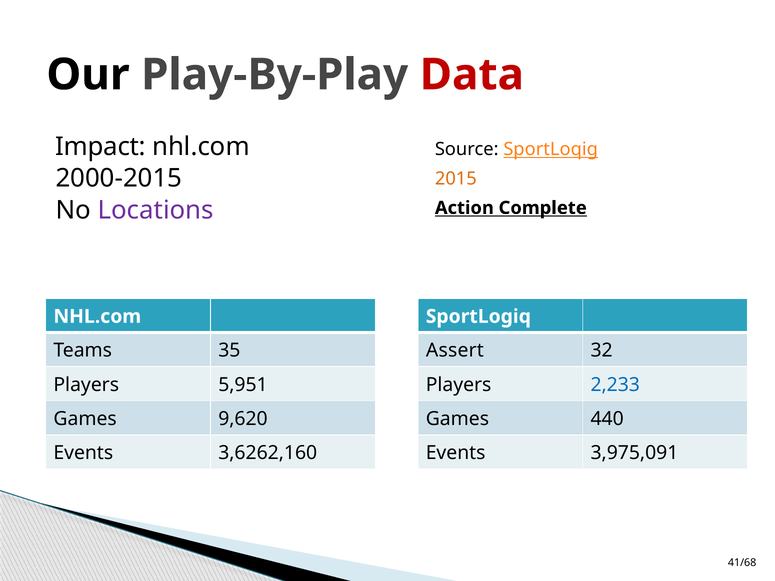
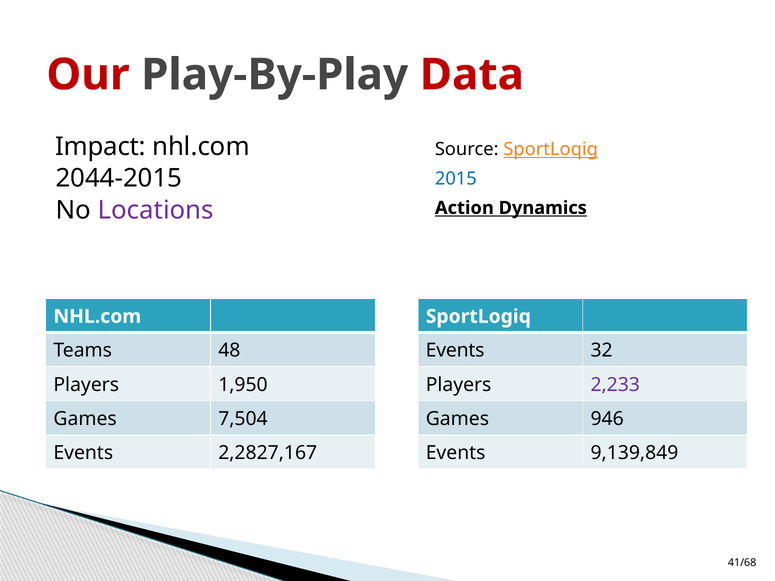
Our colour: black -> red
2000-2015: 2000-2015 -> 2044-2015
2015 colour: orange -> blue
Complete: Complete -> Dynamics
35: 35 -> 48
Assert at (455, 351): Assert -> Events
5,951: 5,951 -> 1,950
2,233 colour: blue -> purple
9,620: 9,620 -> 7,504
440: 440 -> 946
3,6262,160: 3,6262,160 -> 2,2827,167
3,975,091: 3,975,091 -> 9,139,849
